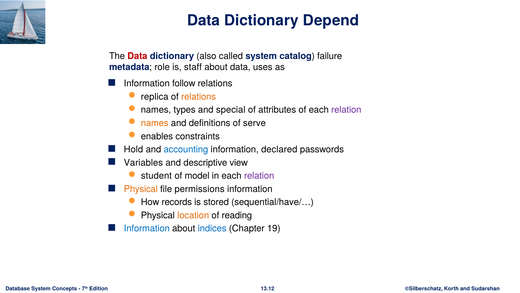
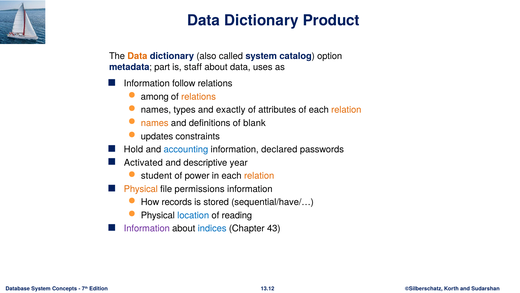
Depend: Depend -> Product
Data at (137, 56) colour: red -> orange
failure: failure -> option
role: role -> part
replica: replica -> among
special: special -> exactly
relation at (346, 110) colour: purple -> orange
serve: serve -> blank
enables: enables -> updates
Variables: Variables -> Activated
view: view -> year
model: model -> power
relation at (259, 176) colour: purple -> orange
location colour: orange -> blue
Information at (147, 228) colour: blue -> purple
19: 19 -> 43
